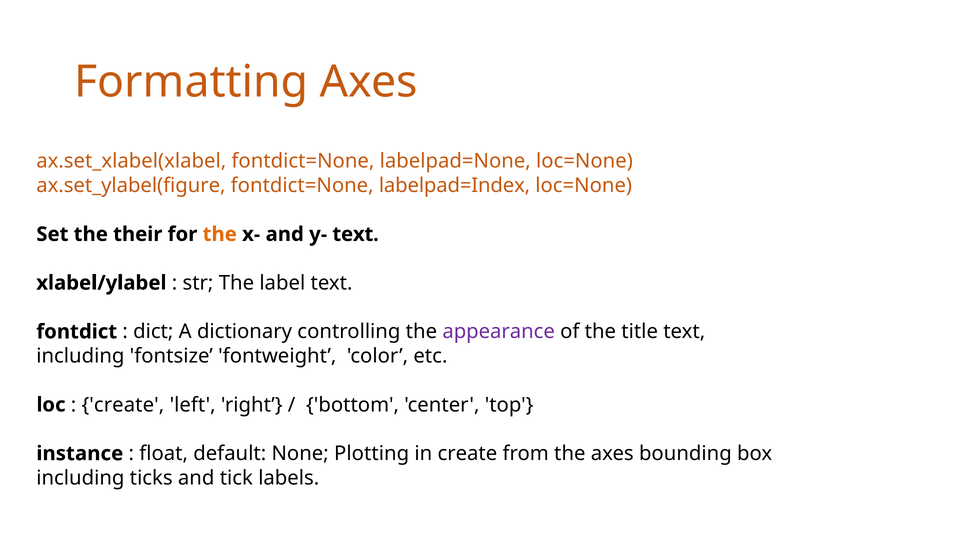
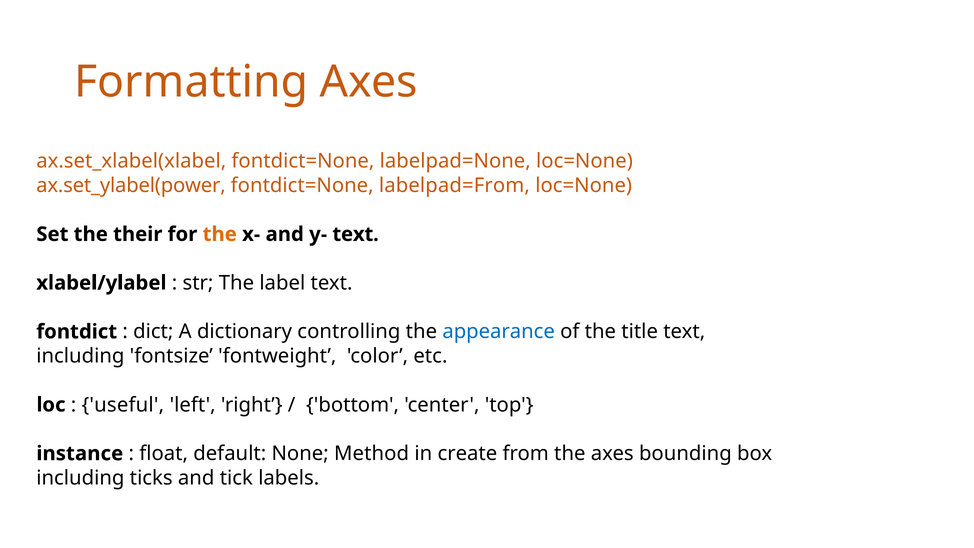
ax.set_ylabel(figure: ax.set_ylabel(figure -> ax.set_ylabel(power
labelpad=Index: labelpad=Index -> labelpad=From
appearance colour: purple -> blue
create at (123, 405): create -> useful
Plotting: Plotting -> Method
